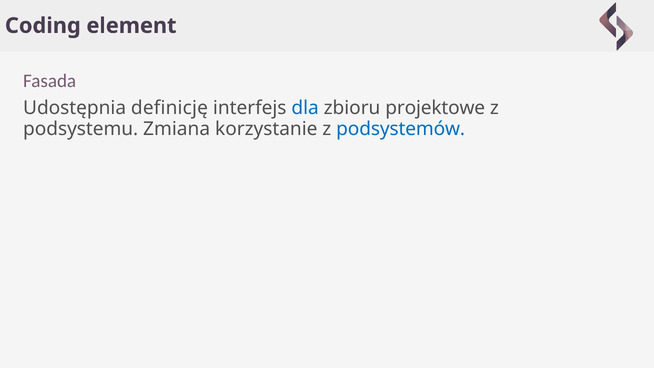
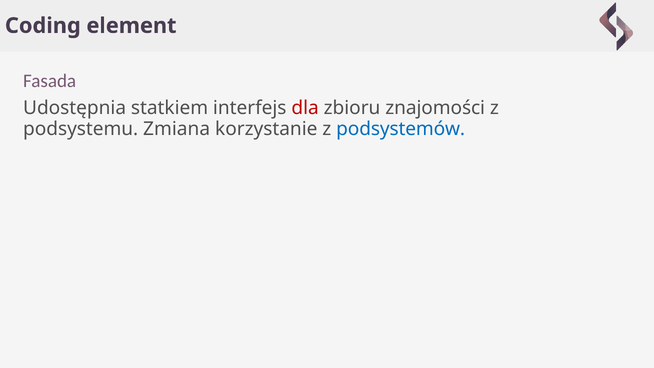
definicję: definicję -> statkiem
dla colour: blue -> red
projektowe: projektowe -> znajomości
